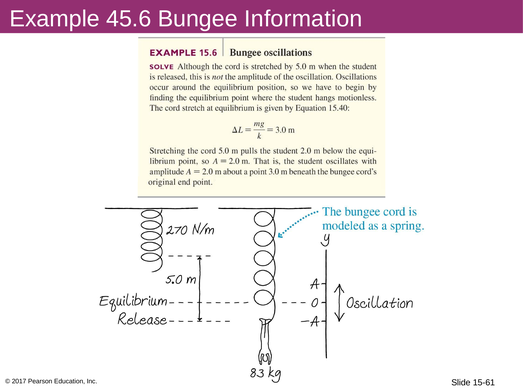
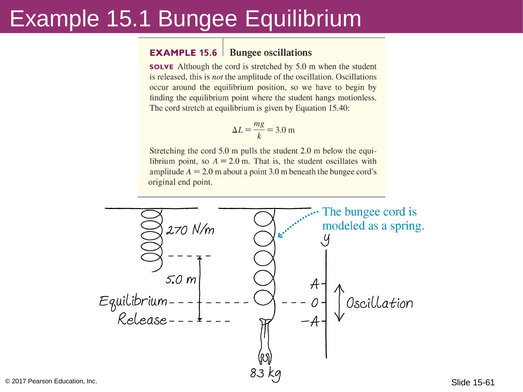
45.6: 45.6 -> 15.1
Information: Information -> Equilibrium
